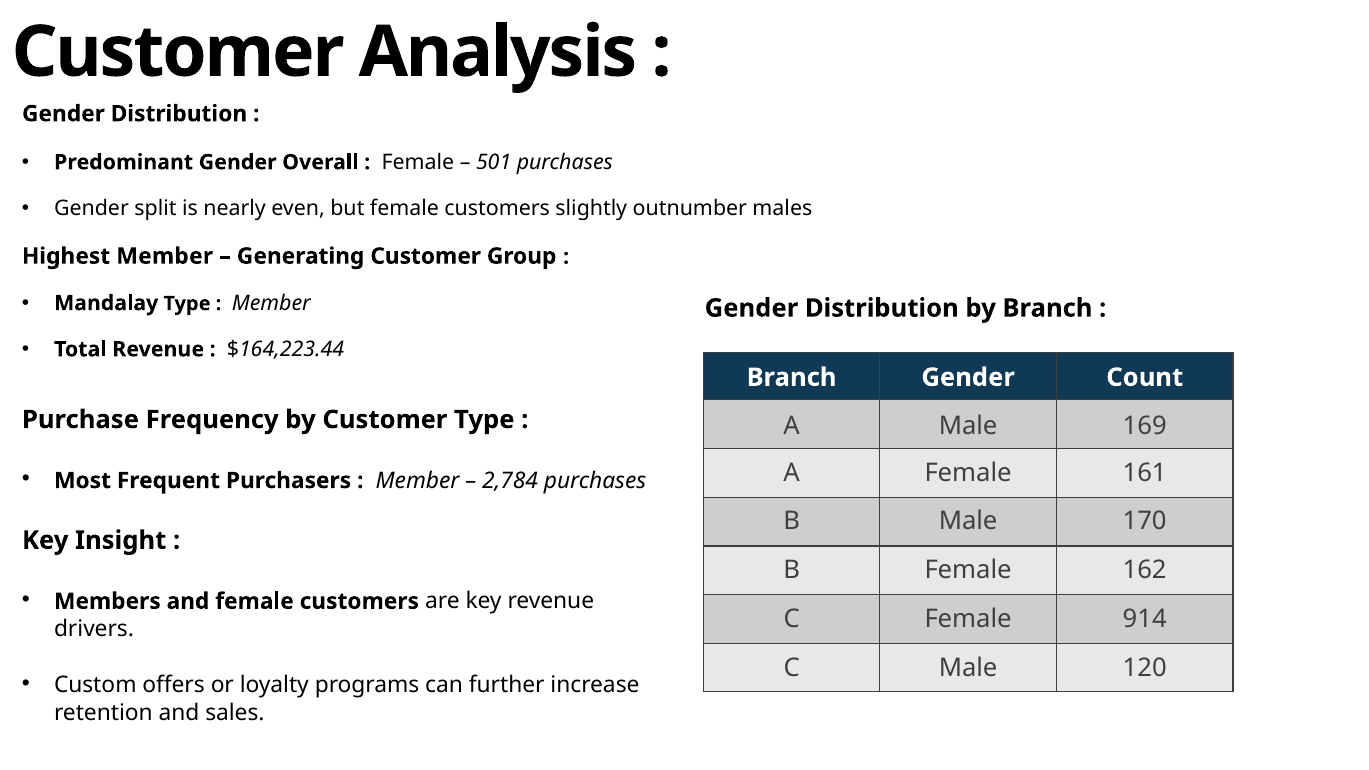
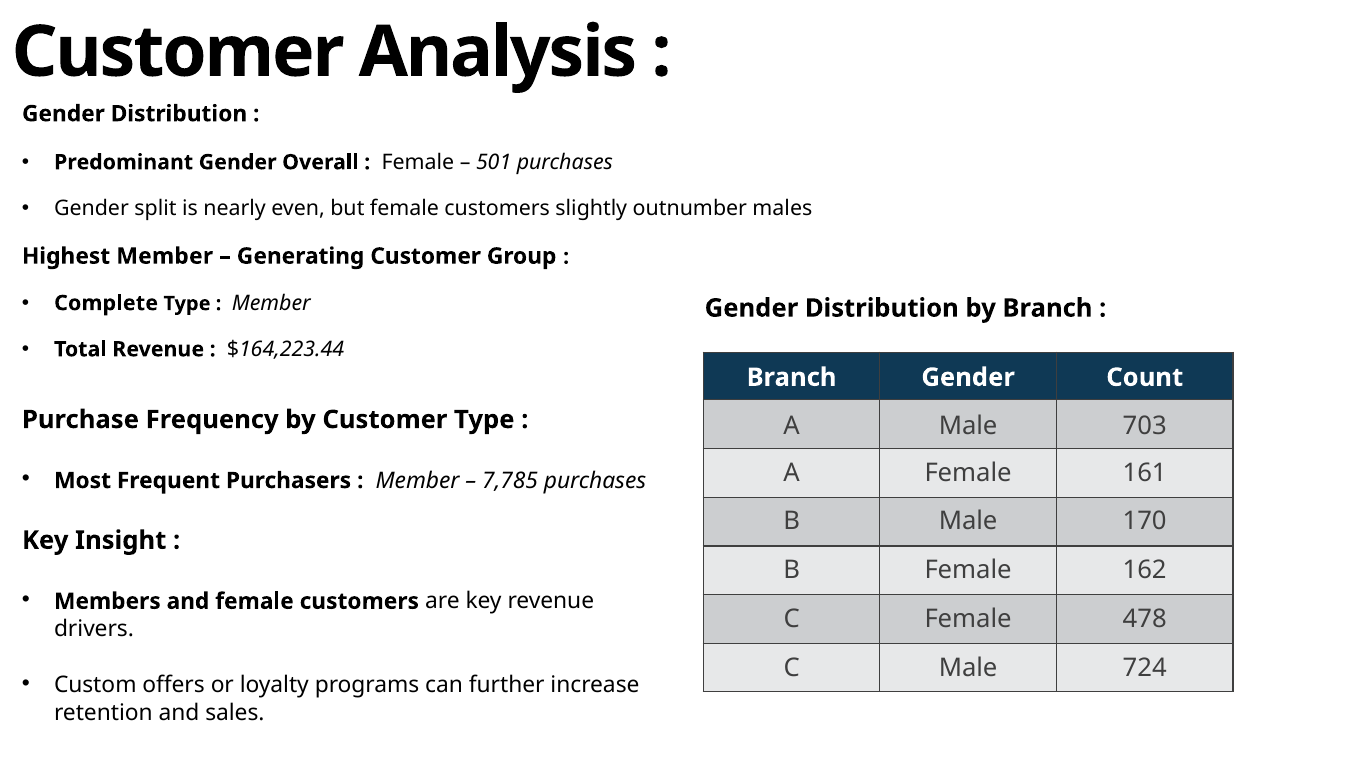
Mandalay: Mandalay -> Complete
169: 169 -> 703
2,784: 2,784 -> 7,785
914: 914 -> 478
120: 120 -> 724
